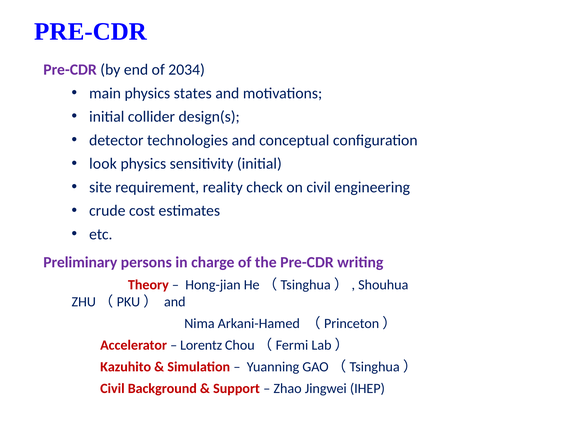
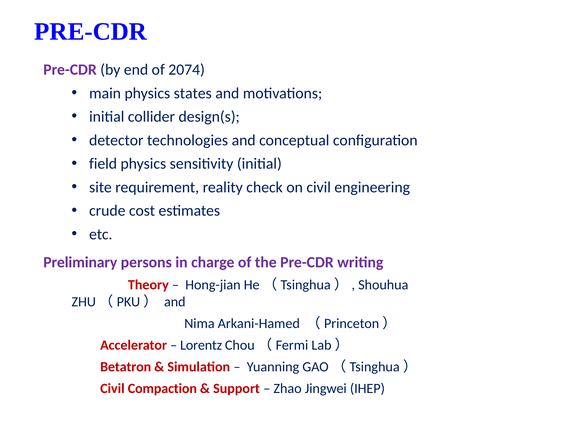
2034: 2034 -> 2074
look: look -> field
Kazuhito: Kazuhito -> Betatron
Background: Background -> Compaction
